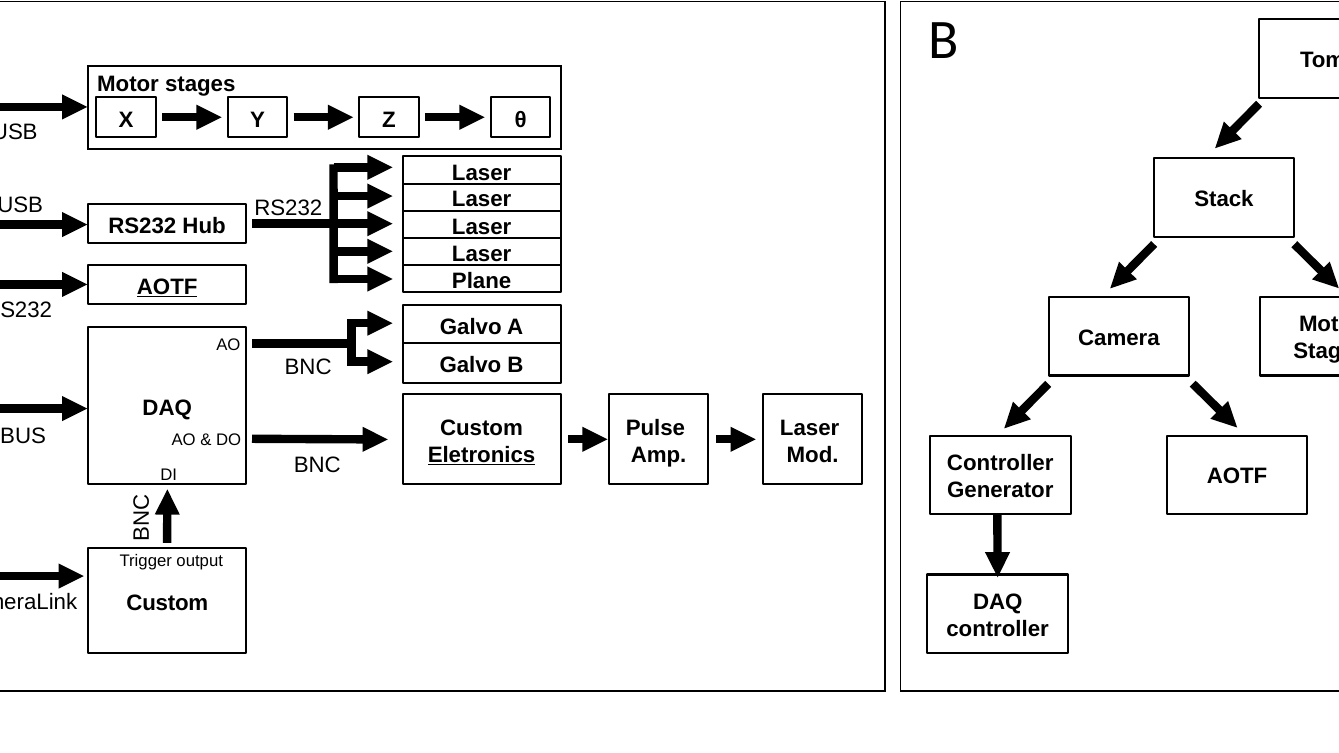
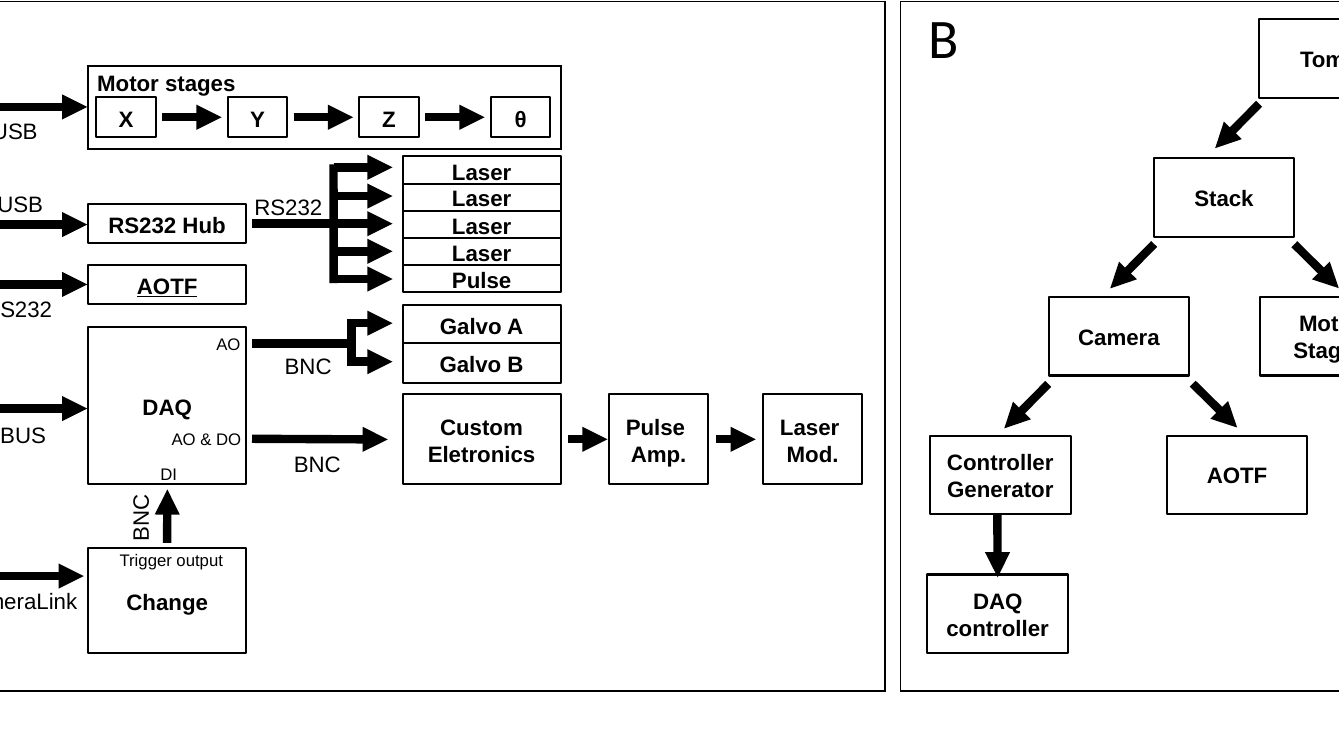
Plane at (482, 281): Plane -> Pulse
Eletronics underline: present -> none
Custom at (167, 603): Custom -> Change
